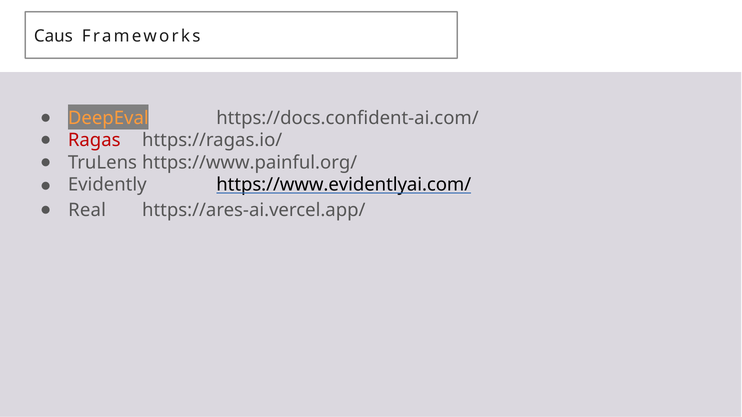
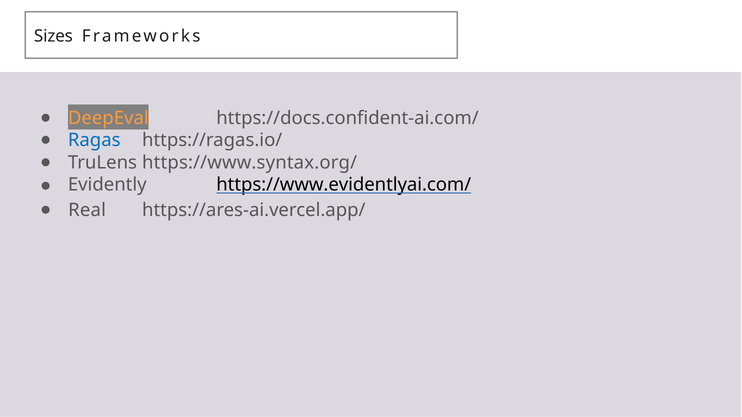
Caus: Caus -> Sizes
Ragas colour: red -> blue
https://www.painful.org/: https://www.painful.org/ -> https://www.syntax.org/
